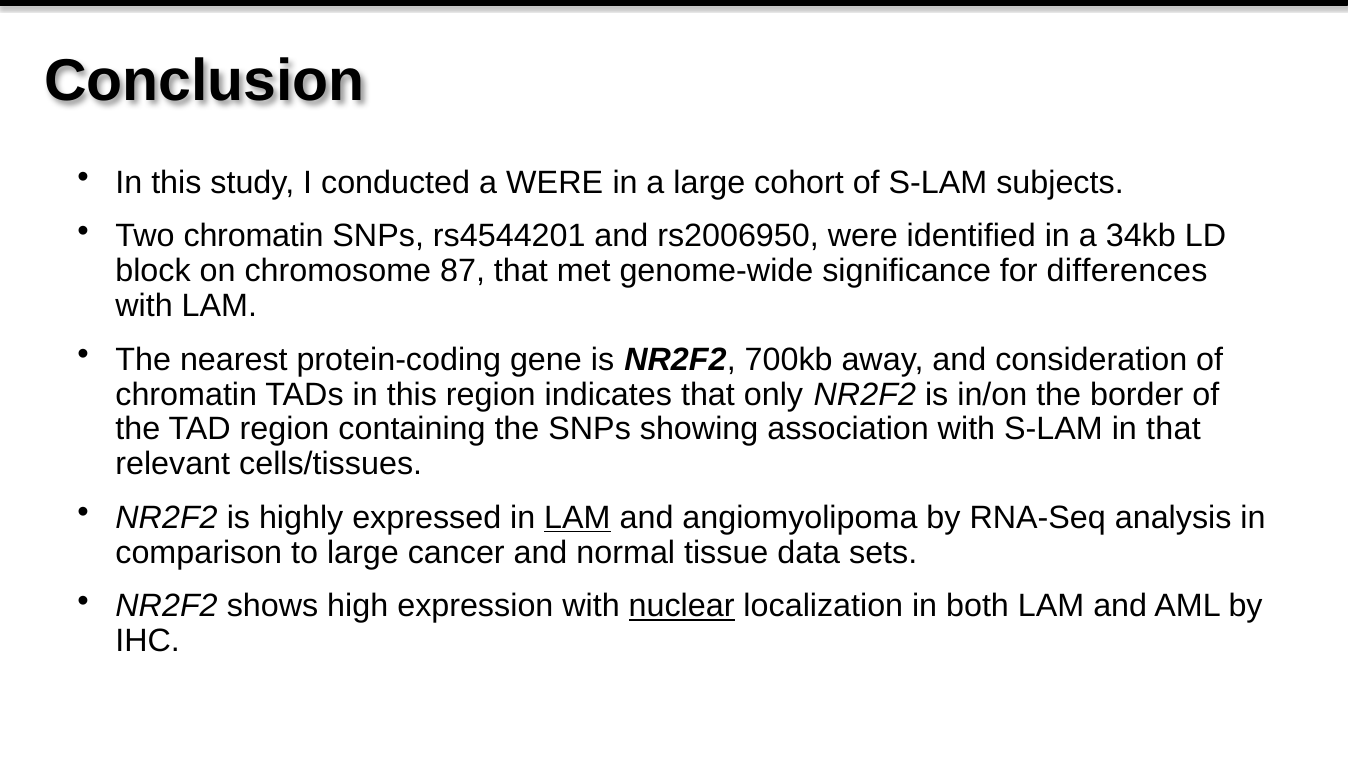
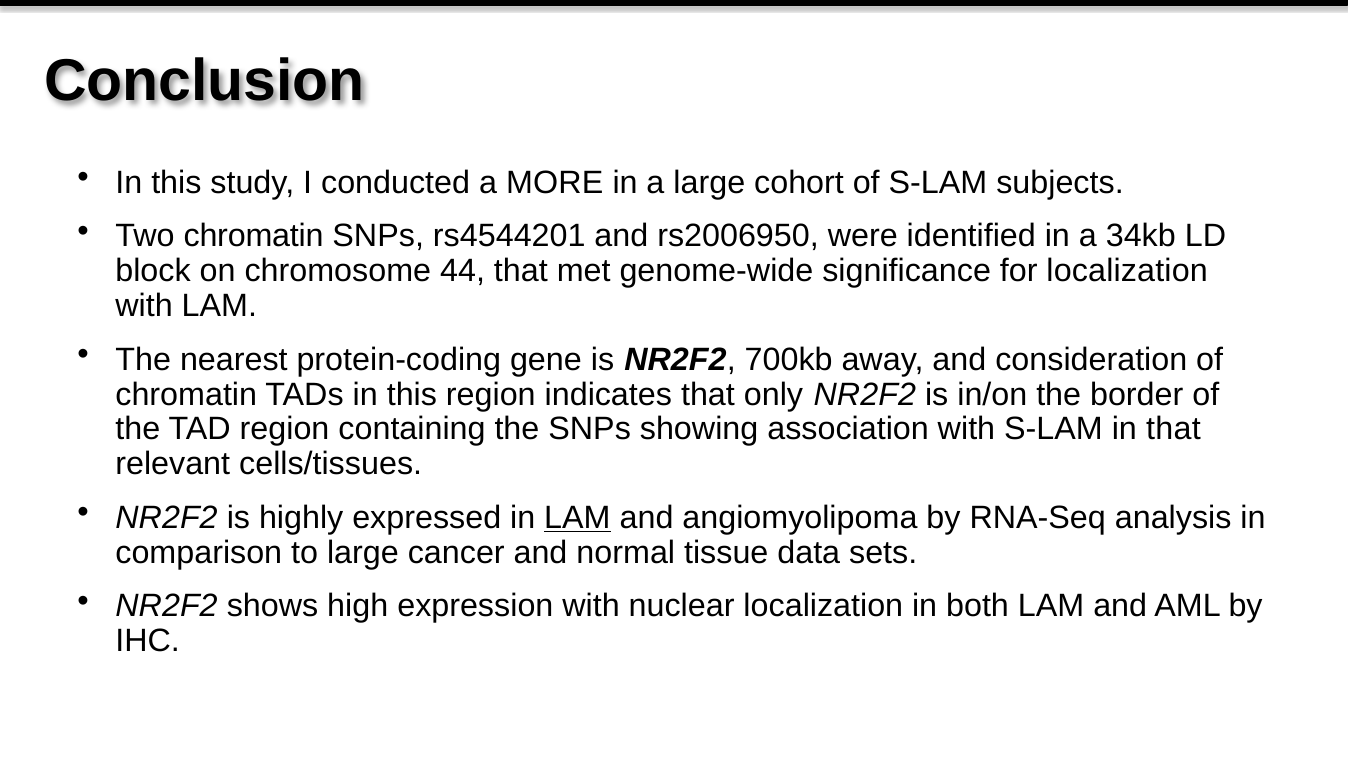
a WERE: WERE -> MORE
87: 87 -> 44
for differences: differences -> localization
nuclear underline: present -> none
